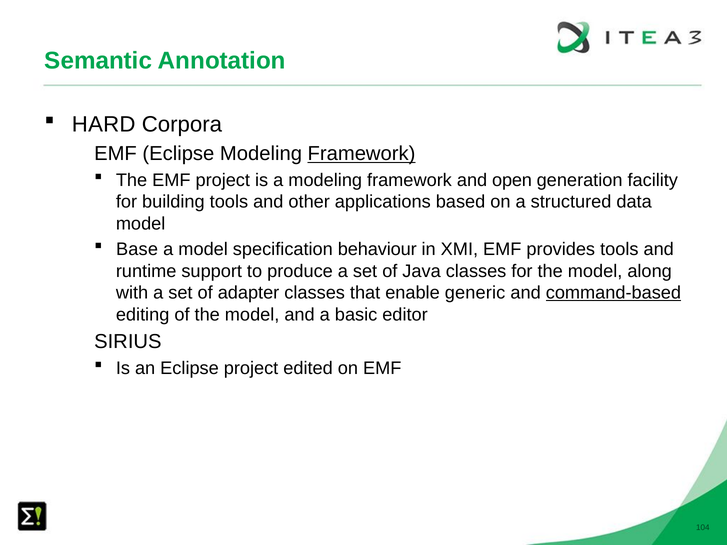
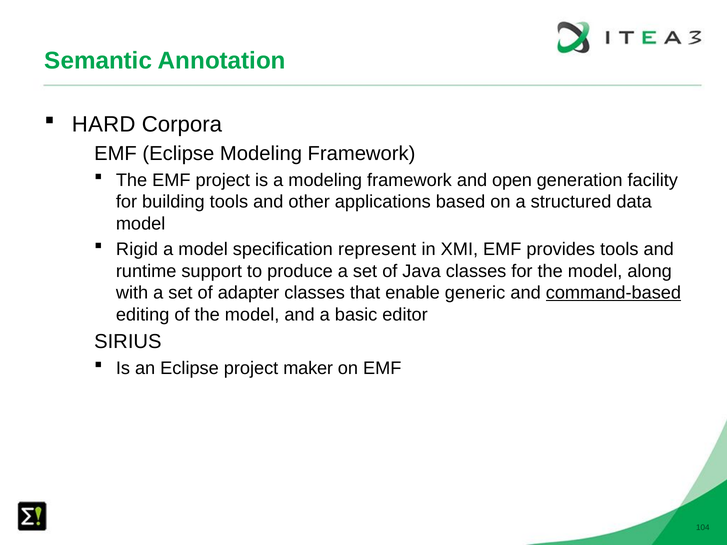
Framework at (362, 154) underline: present -> none
Base: Base -> Rigid
behaviour: behaviour -> represent
edited: edited -> maker
